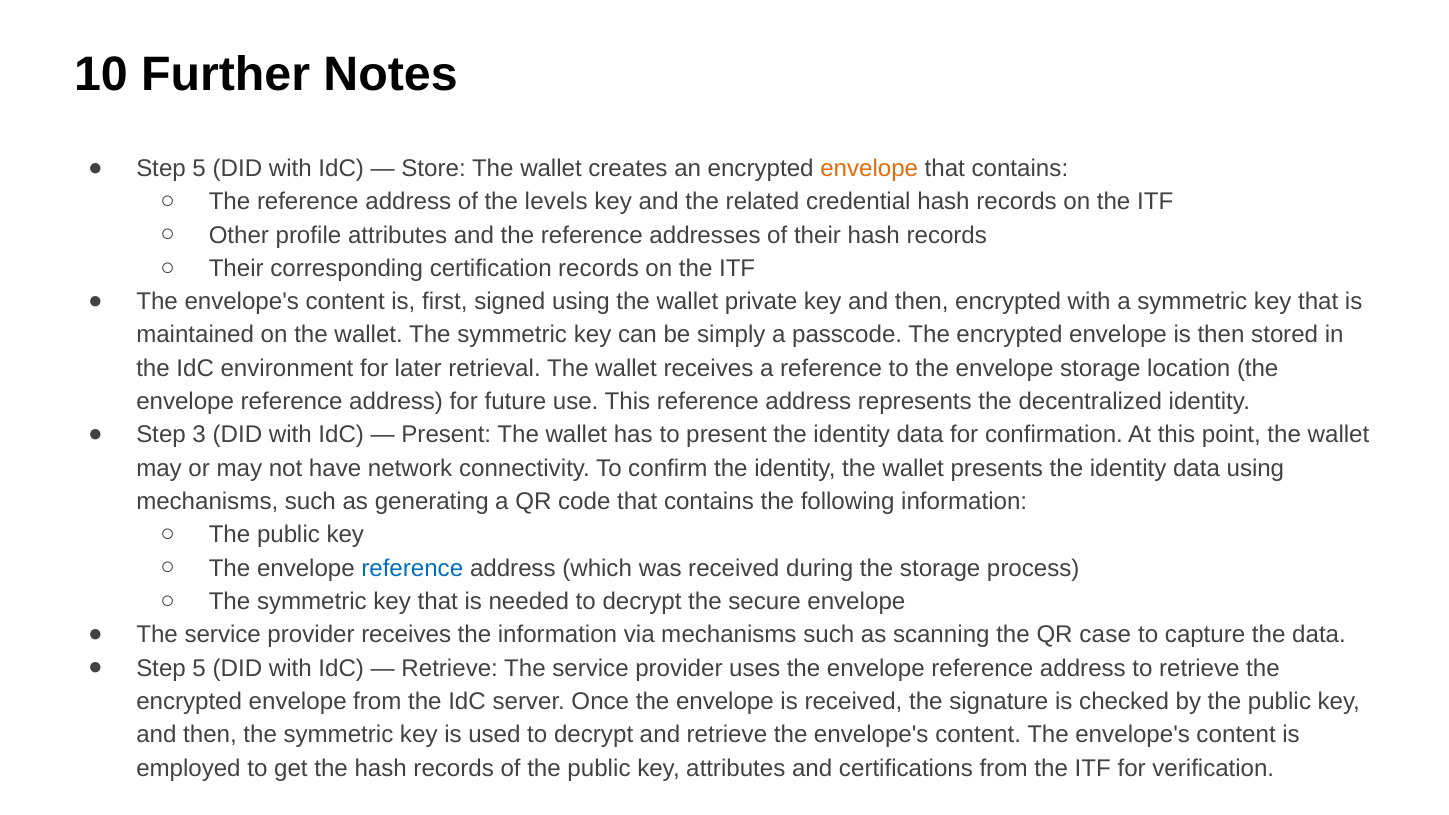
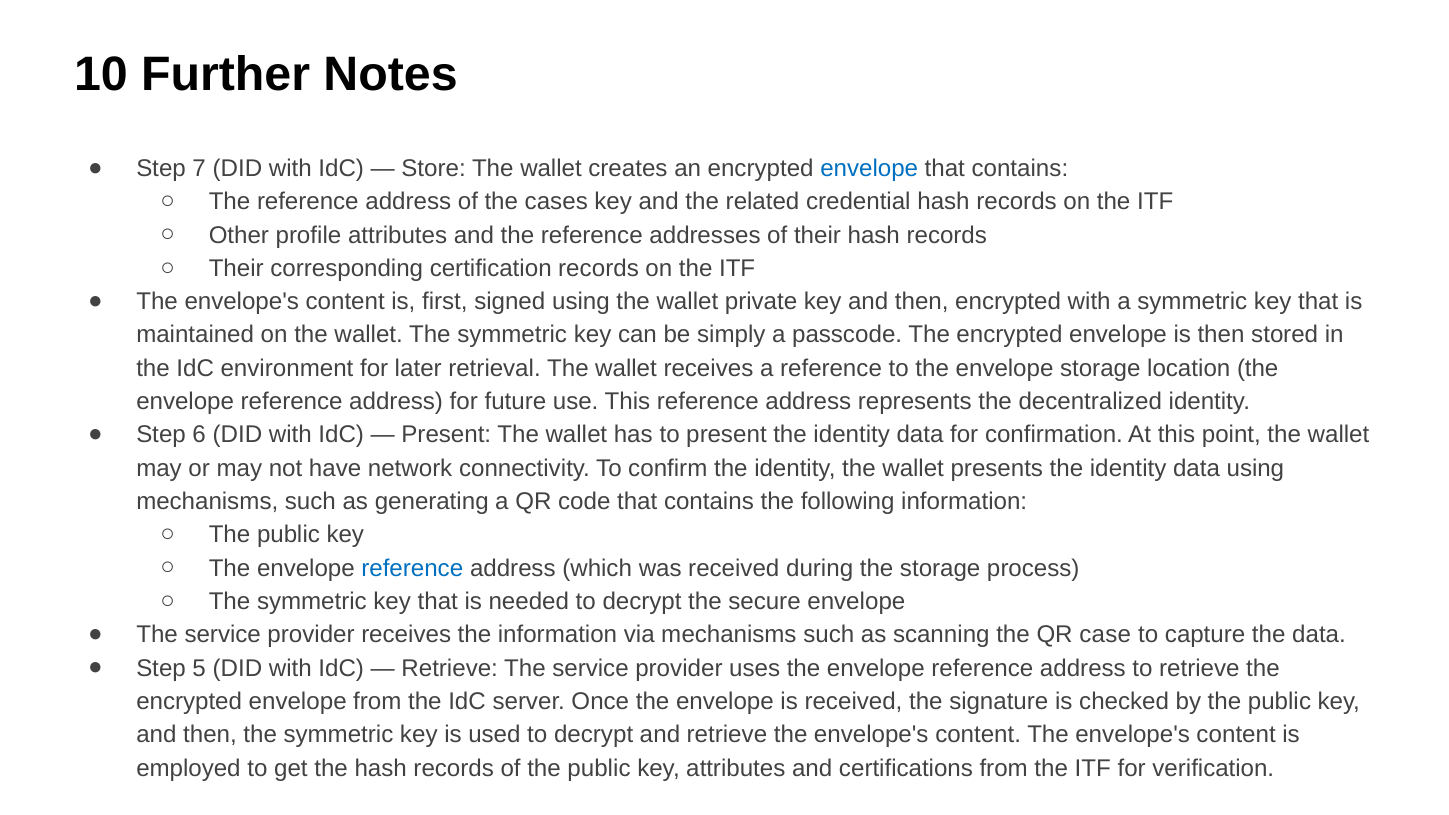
5 at (199, 168): 5 -> 7
envelope at (869, 168) colour: orange -> blue
levels: levels -> cases
3: 3 -> 6
